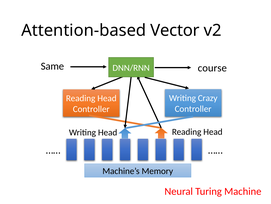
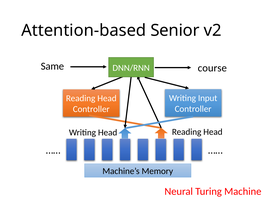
Vector: Vector -> Senior
Crazy: Crazy -> Input
